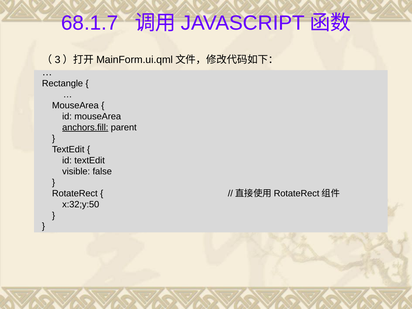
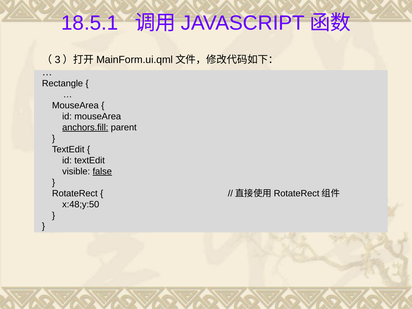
68.1.7: 68.1.7 -> 18.5.1
false underline: none -> present
x:32;y:50: x:32;y:50 -> x:48;y:50
